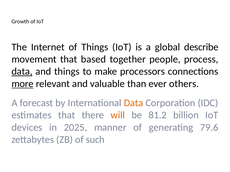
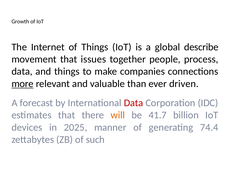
based: based -> issues
data at (22, 72) underline: present -> none
processors: processors -> companies
others: others -> driven
Data at (134, 103) colour: orange -> red
81.2: 81.2 -> 41.7
79.6: 79.6 -> 74.4
